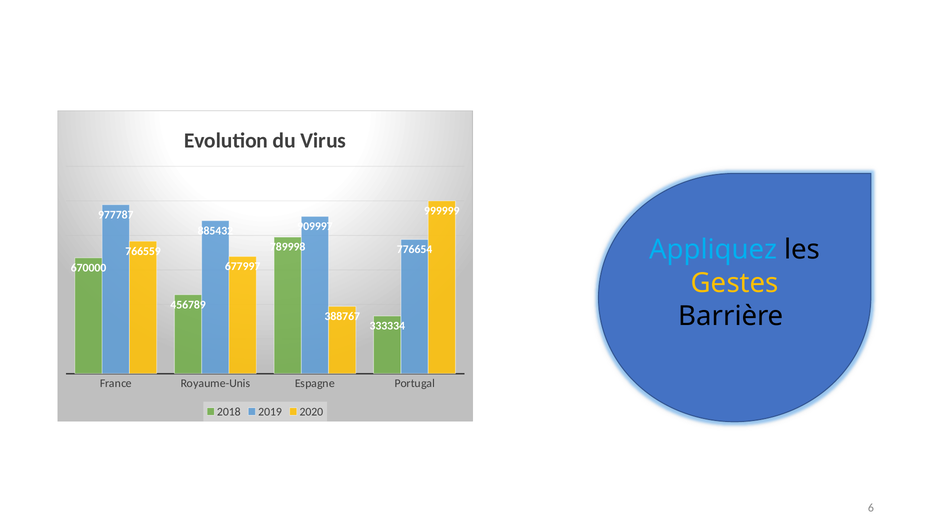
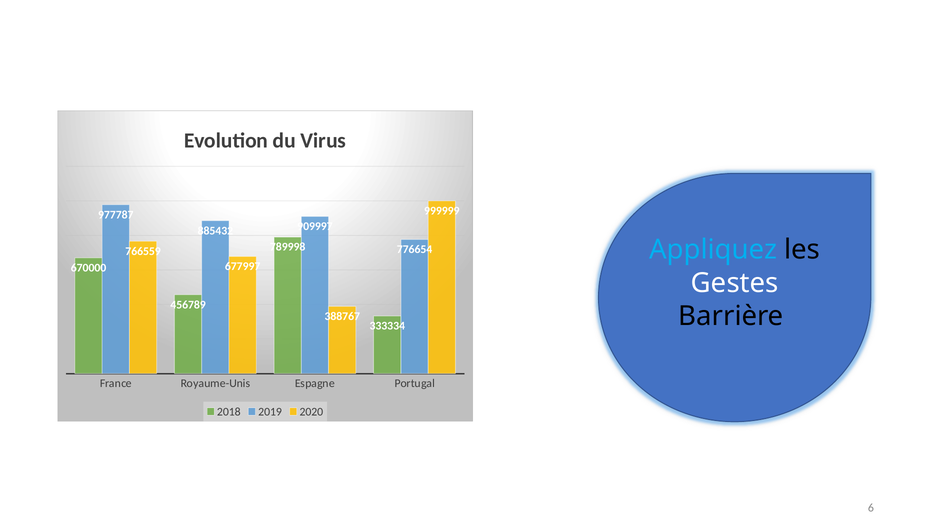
Gestes colour: yellow -> white
